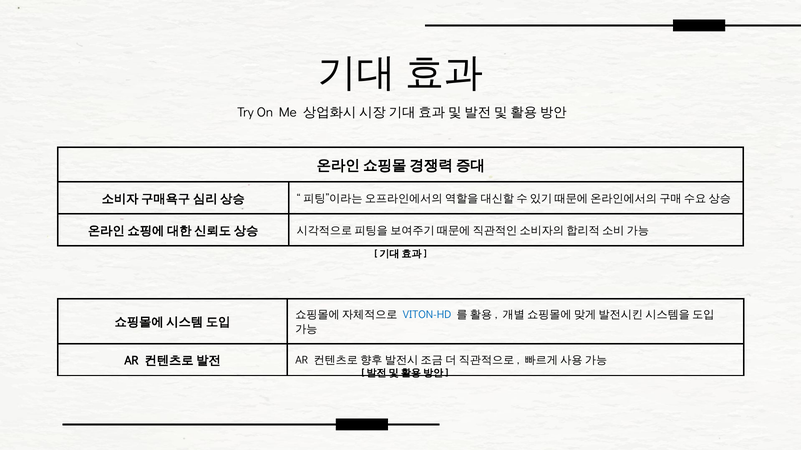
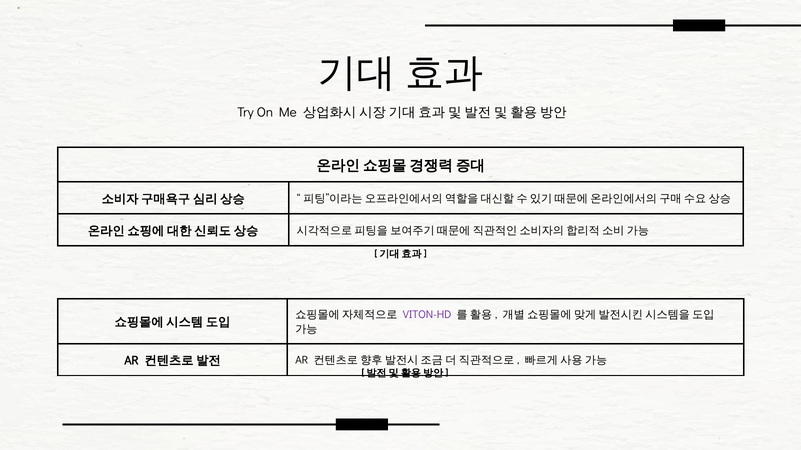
VITON-HD colour: blue -> purple
